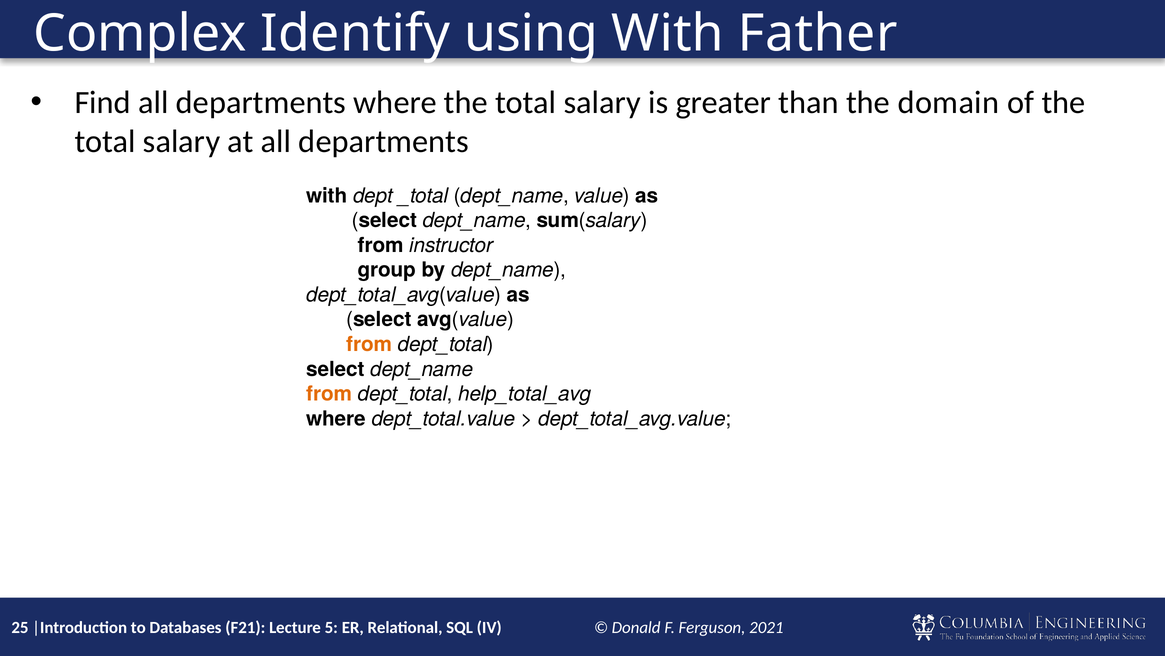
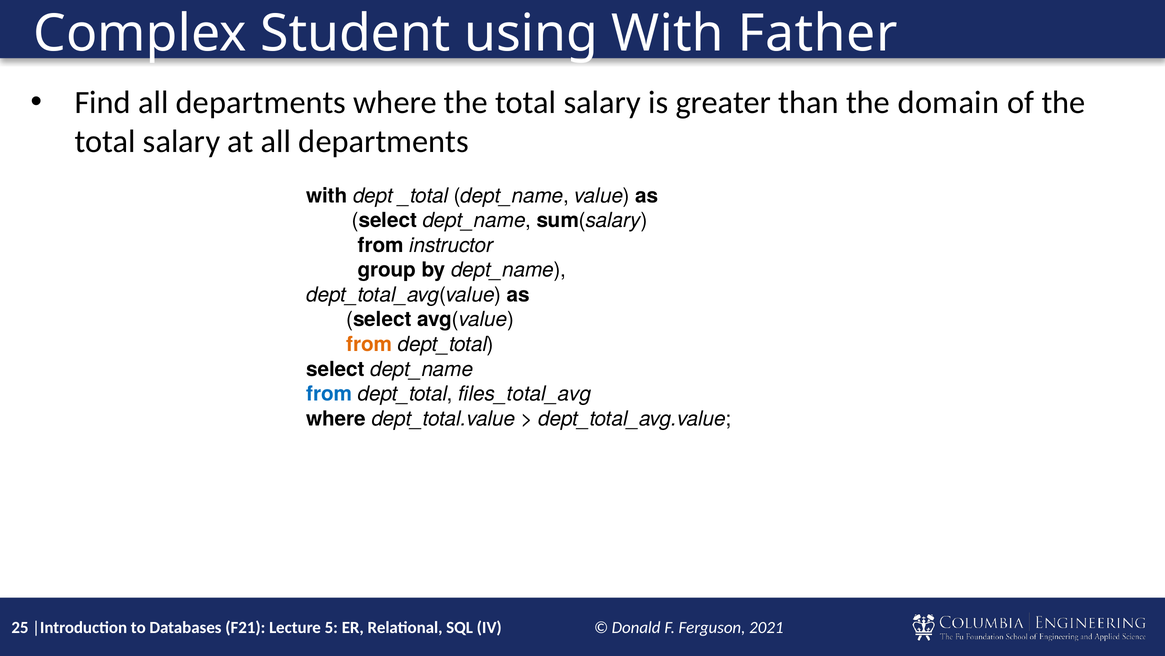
Identify: Identify -> Student
from at (329, 394) colour: orange -> blue
help_total_avg: help_total_avg -> files_total_avg
